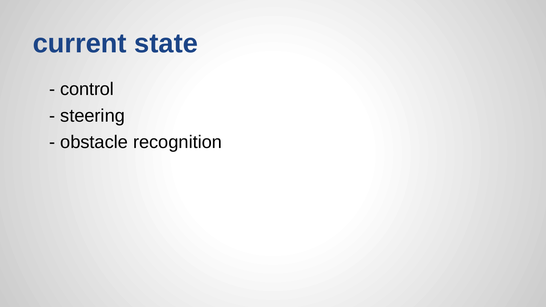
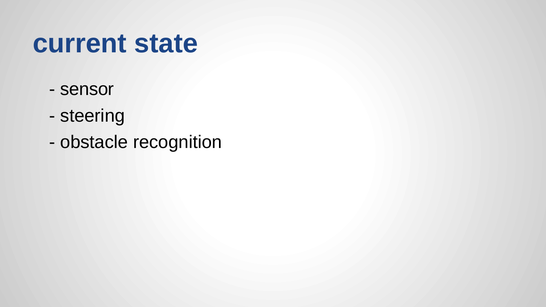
control: control -> sensor
